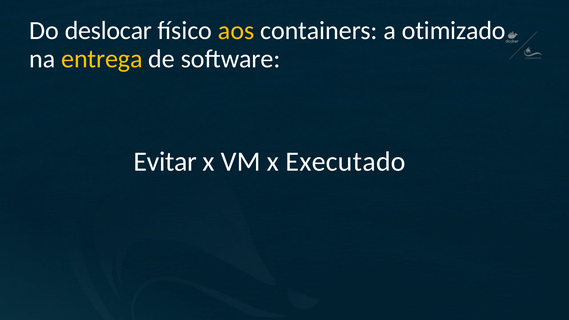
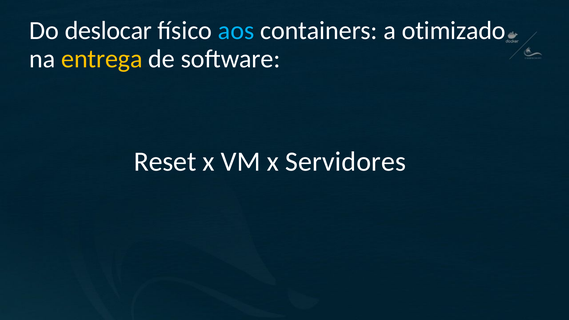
aos colour: yellow -> light blue
Evitar: Evitar -> Reset
Executado: Executado -> Servidores
